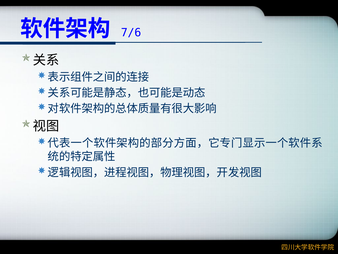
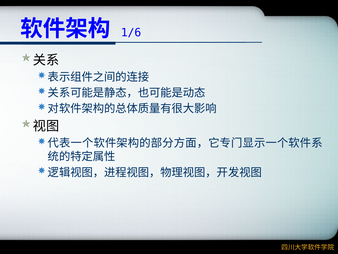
7/6: 7/6 -> 1/6
